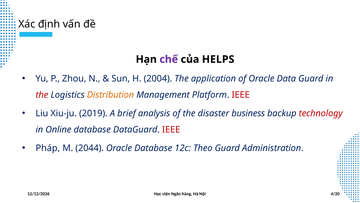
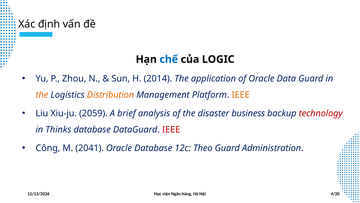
chế colour: purple -> blue
HELPS: HELPS -> LOGIC
2004: 2004 -> 2014
the at (42, 95) colour: red -> orange
IEEE at (241, 95) colour: red -> orange
2019: 2019 -> 2059
Online: Online -> Thinks
Pháp: Pháp -> Công
2044: 2044 -> 2041
